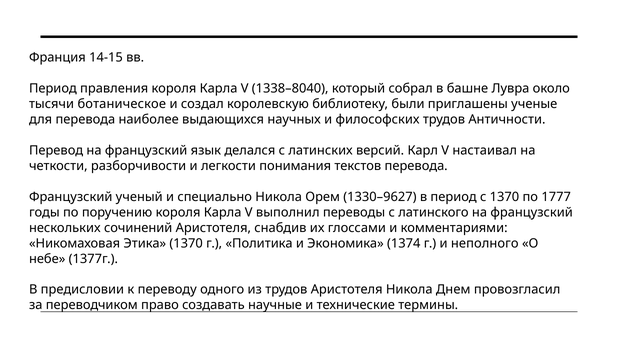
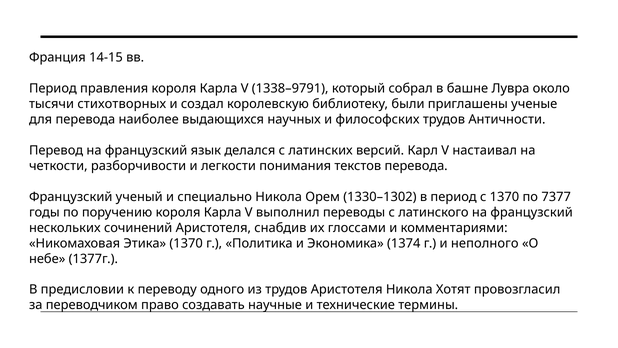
1338–8040: 1338–8040 -> 1338–9791
ботаническое: ботаническое -> стихотворных
1330–9627: 1330–9627 -> 1330–1302
1777: 1777 -> 7377
Днем: Днем -> Хотят
